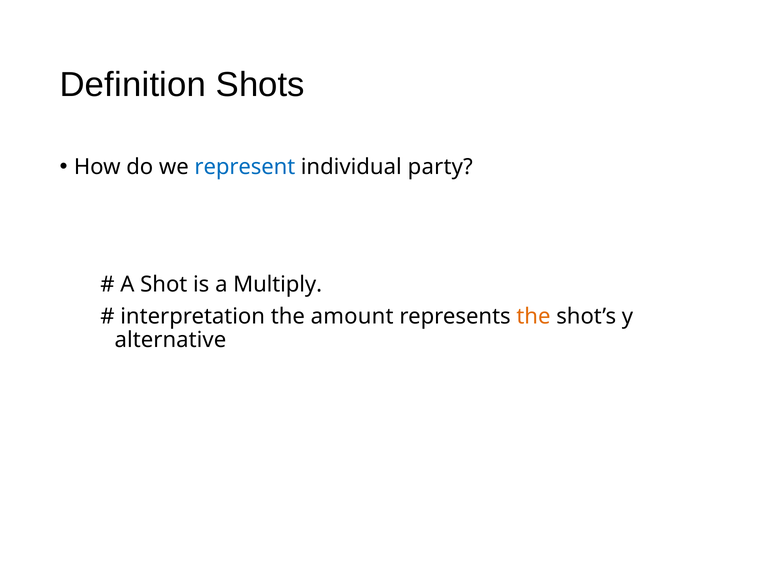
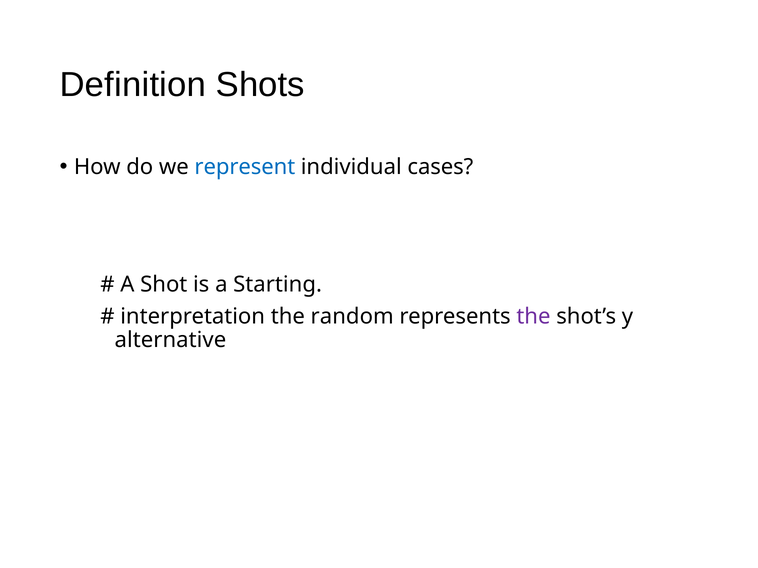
party: party -> cases
Multiply: Multiply -> Starting
amount: amount -> random
the at (533, 317) colour: orange -> purple
